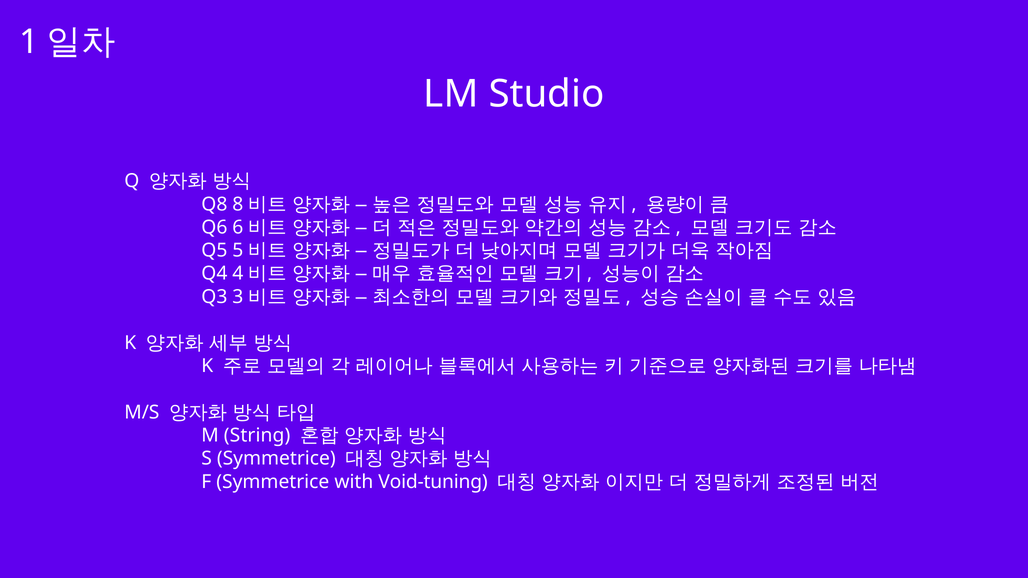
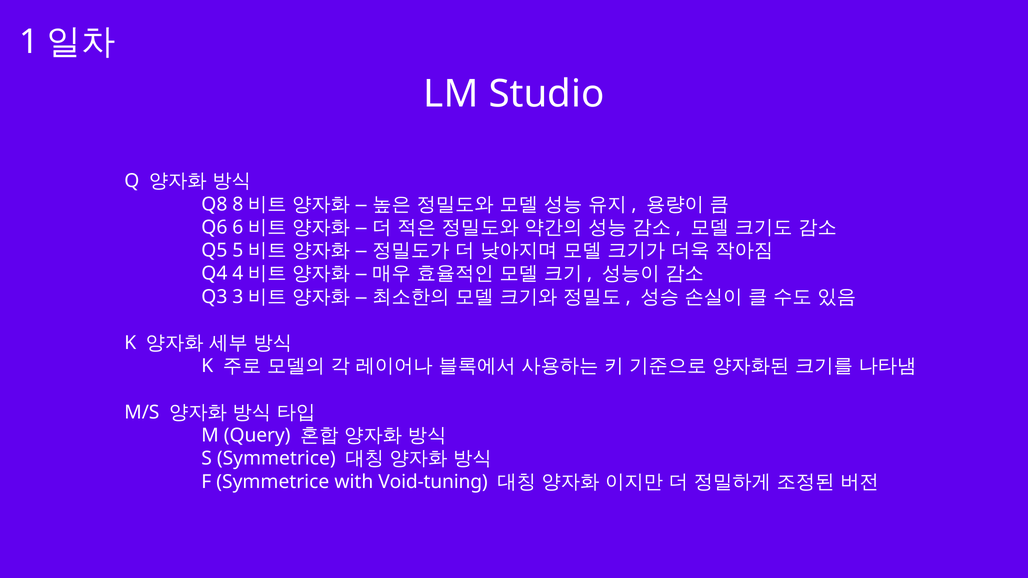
String: String -> Query
